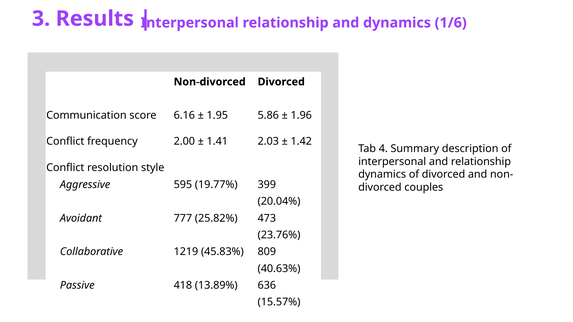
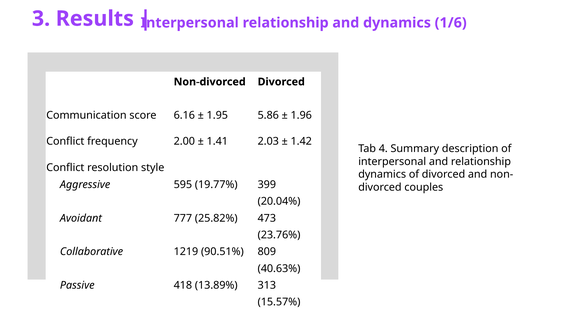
45.83%: 45.83% -> 90.51%
636: 636 -> 313
